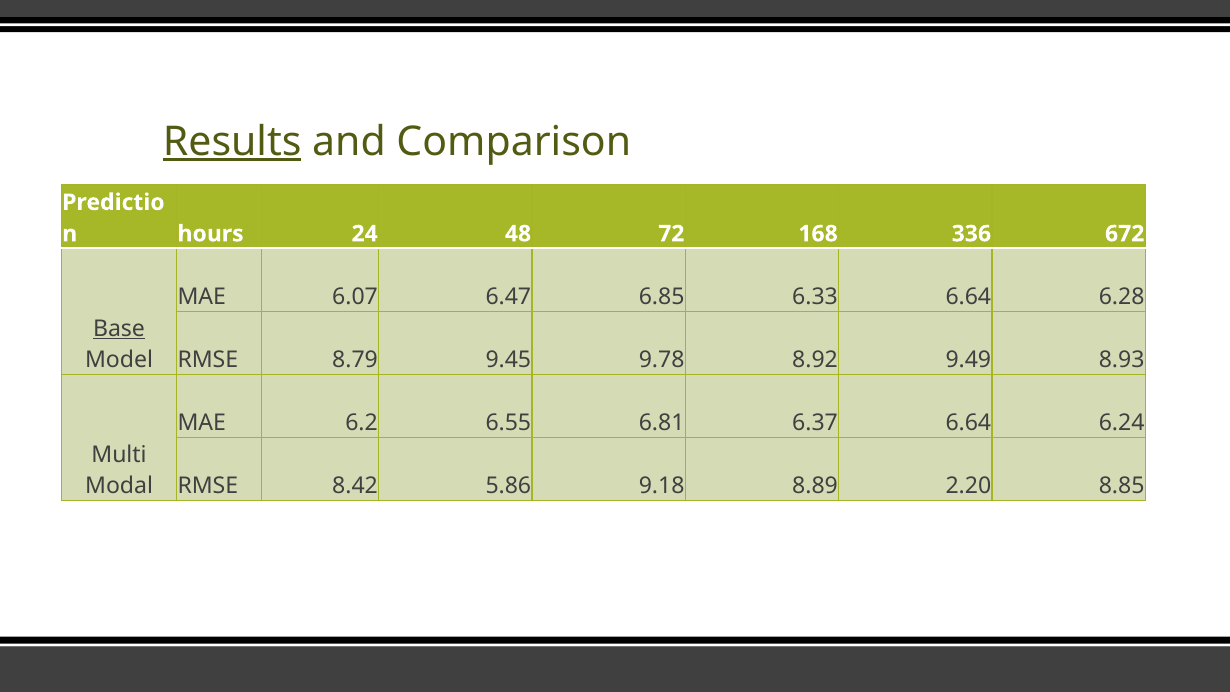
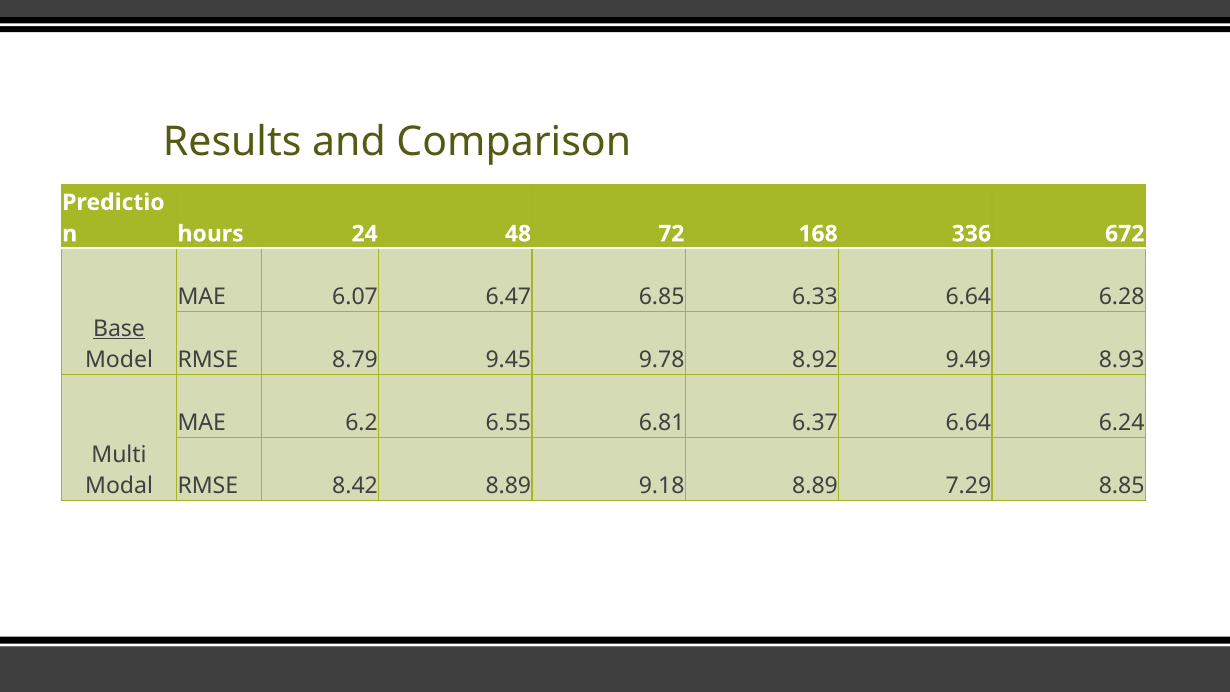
Results underline: present -> none
8.42 5.86: 5.86 -> 8.89
2.20: 2.20 -> 7.29
